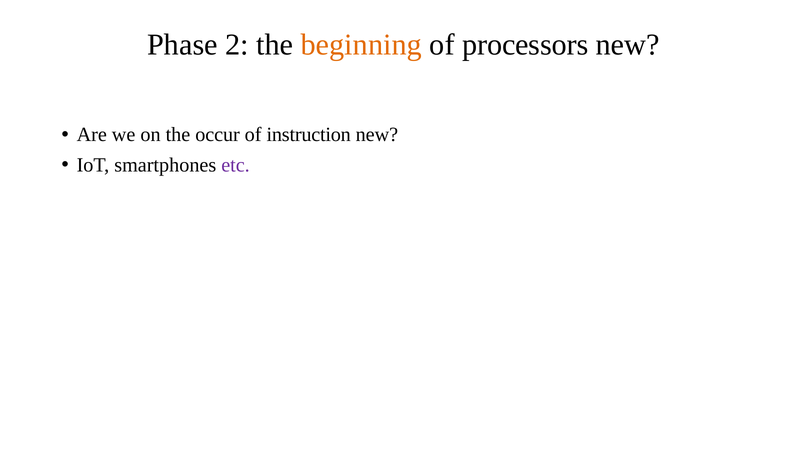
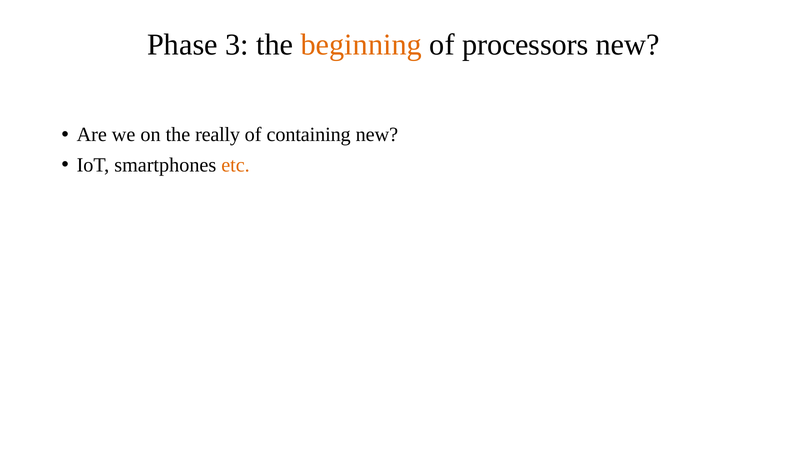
2: 2 -> 3
occur: occur -> really
instruction: instruction -> containing
etc colour: purple -> orange
